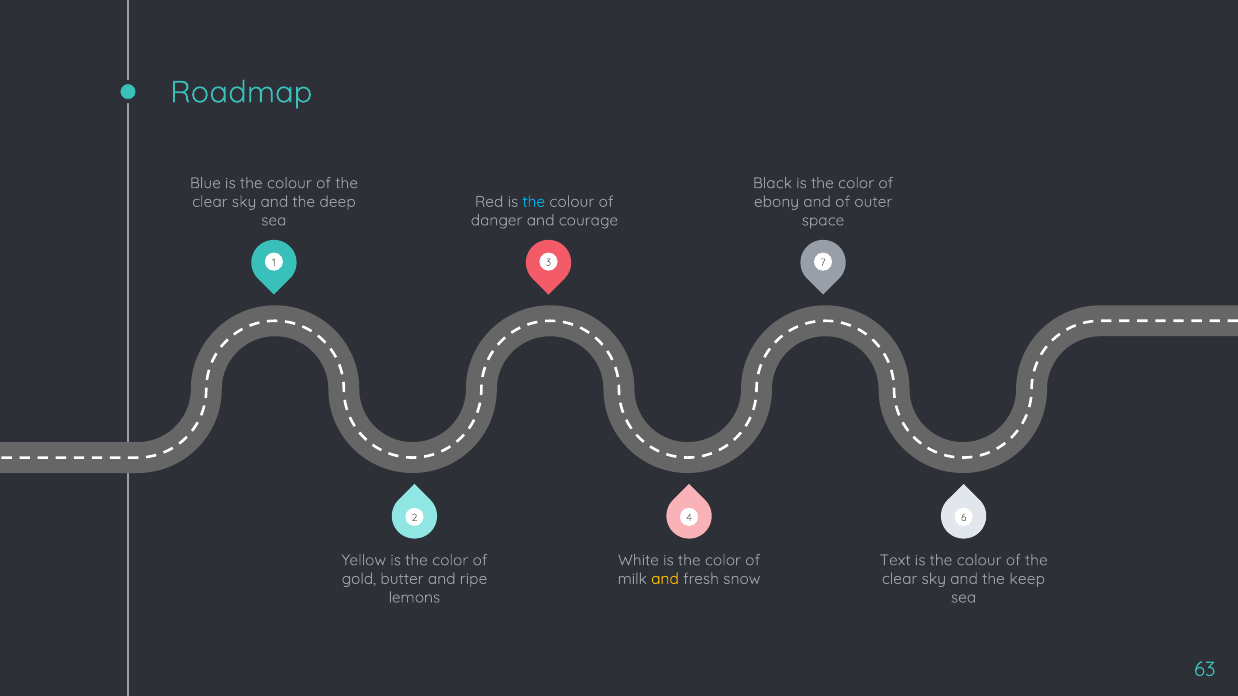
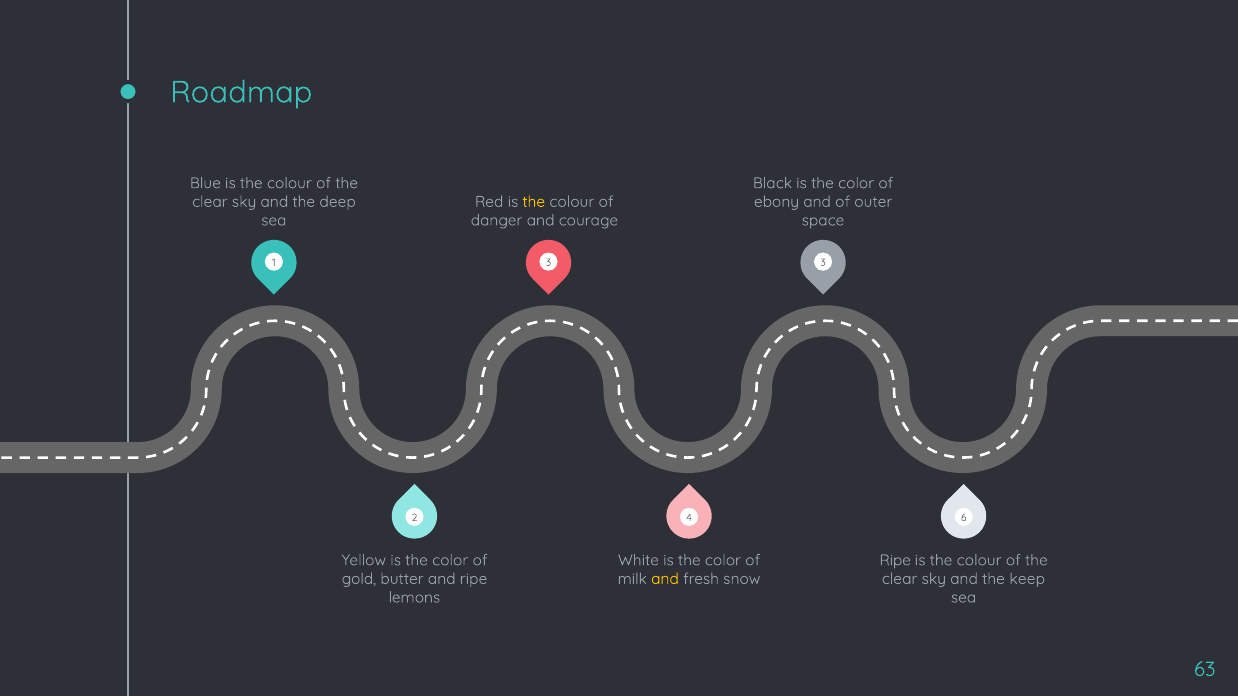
the at (534, 202) colour: light blue -> yellow
3 7: 7 -> 3
Text at (895, 561): Text -> Ripe
